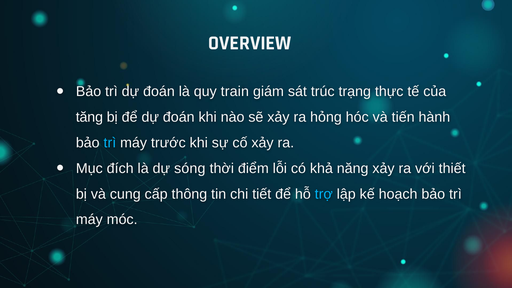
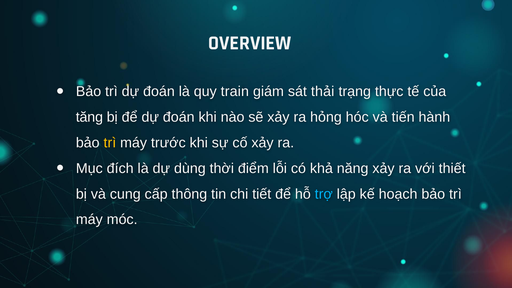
trúc: trúc -> thải
trì at (110, 143) colour: light blue -> yellow
sóng: sóng -> dùng
